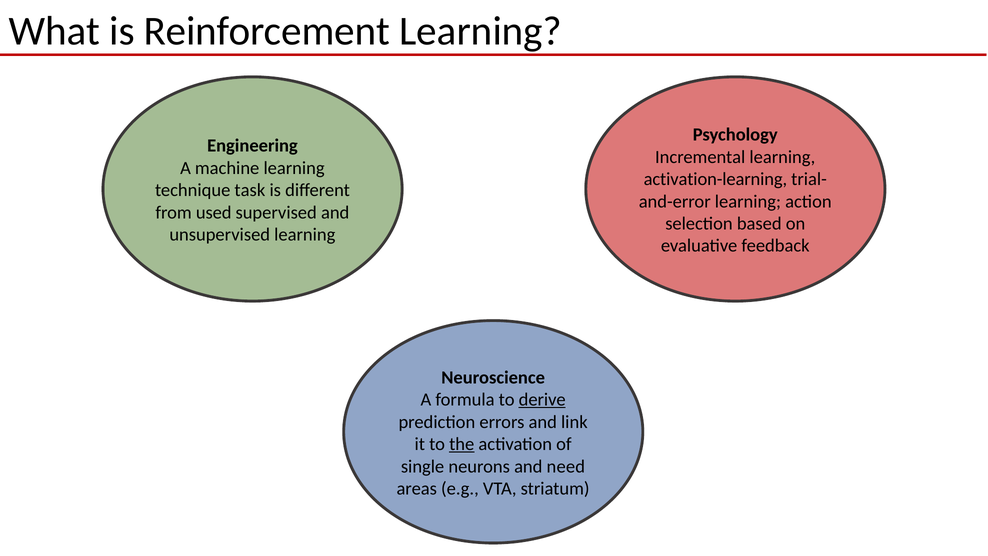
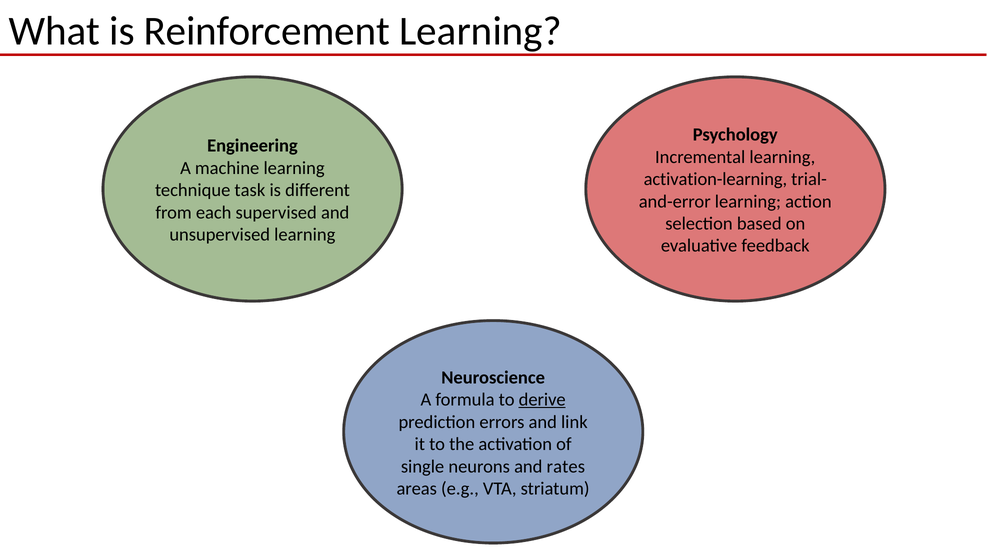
used: used -> each
the underline: present -> none
need: need -> rates
